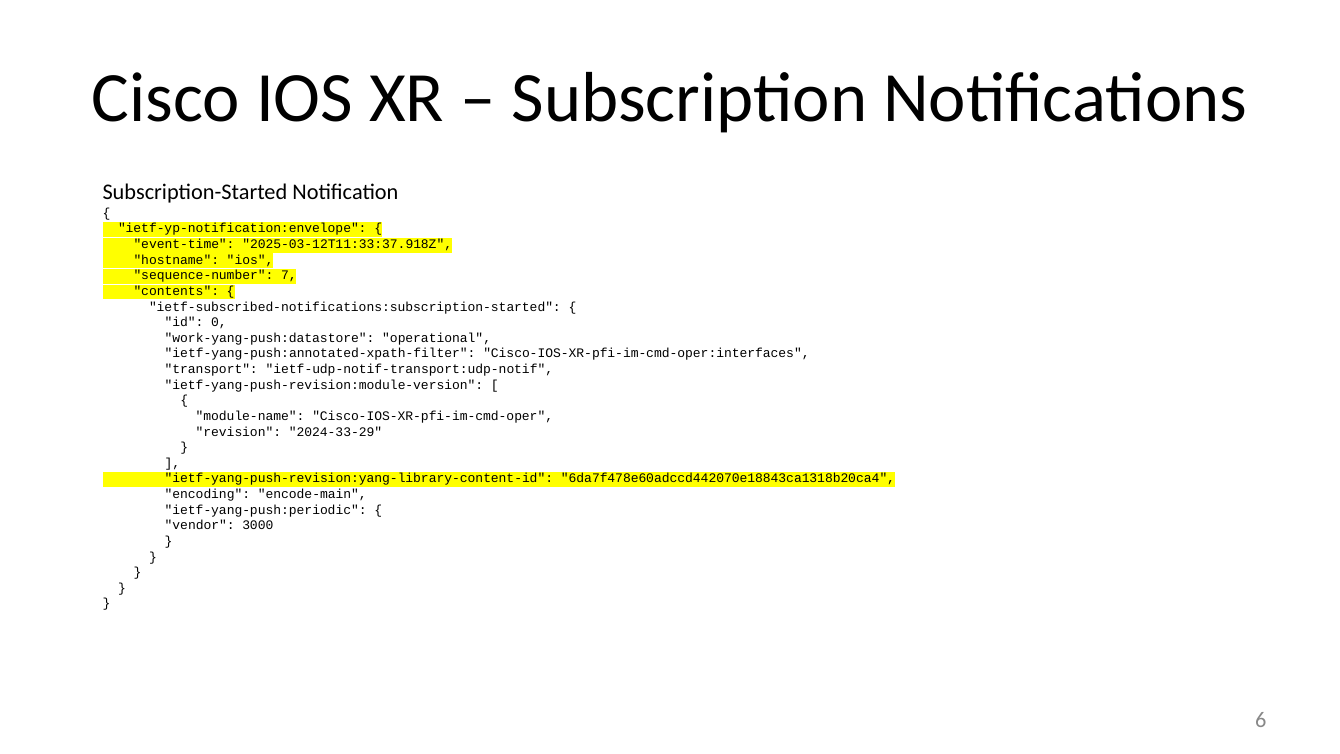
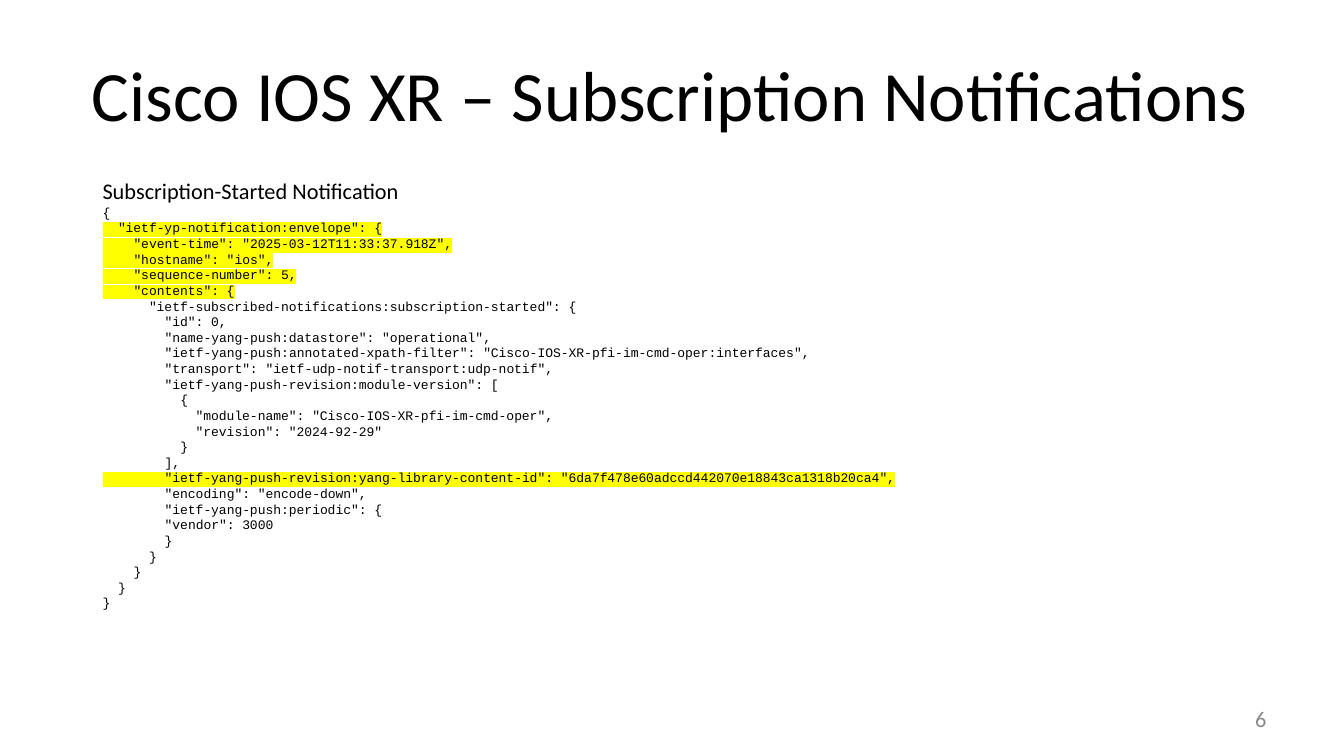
7: 7 -> 5
work-yang-push:datastore: work-yang-push:datastore -> name-yang-push:datastore
2024-33-29: 2024-33-29 -> 2024-92-29
encode-main: encode-main -> encode-down
